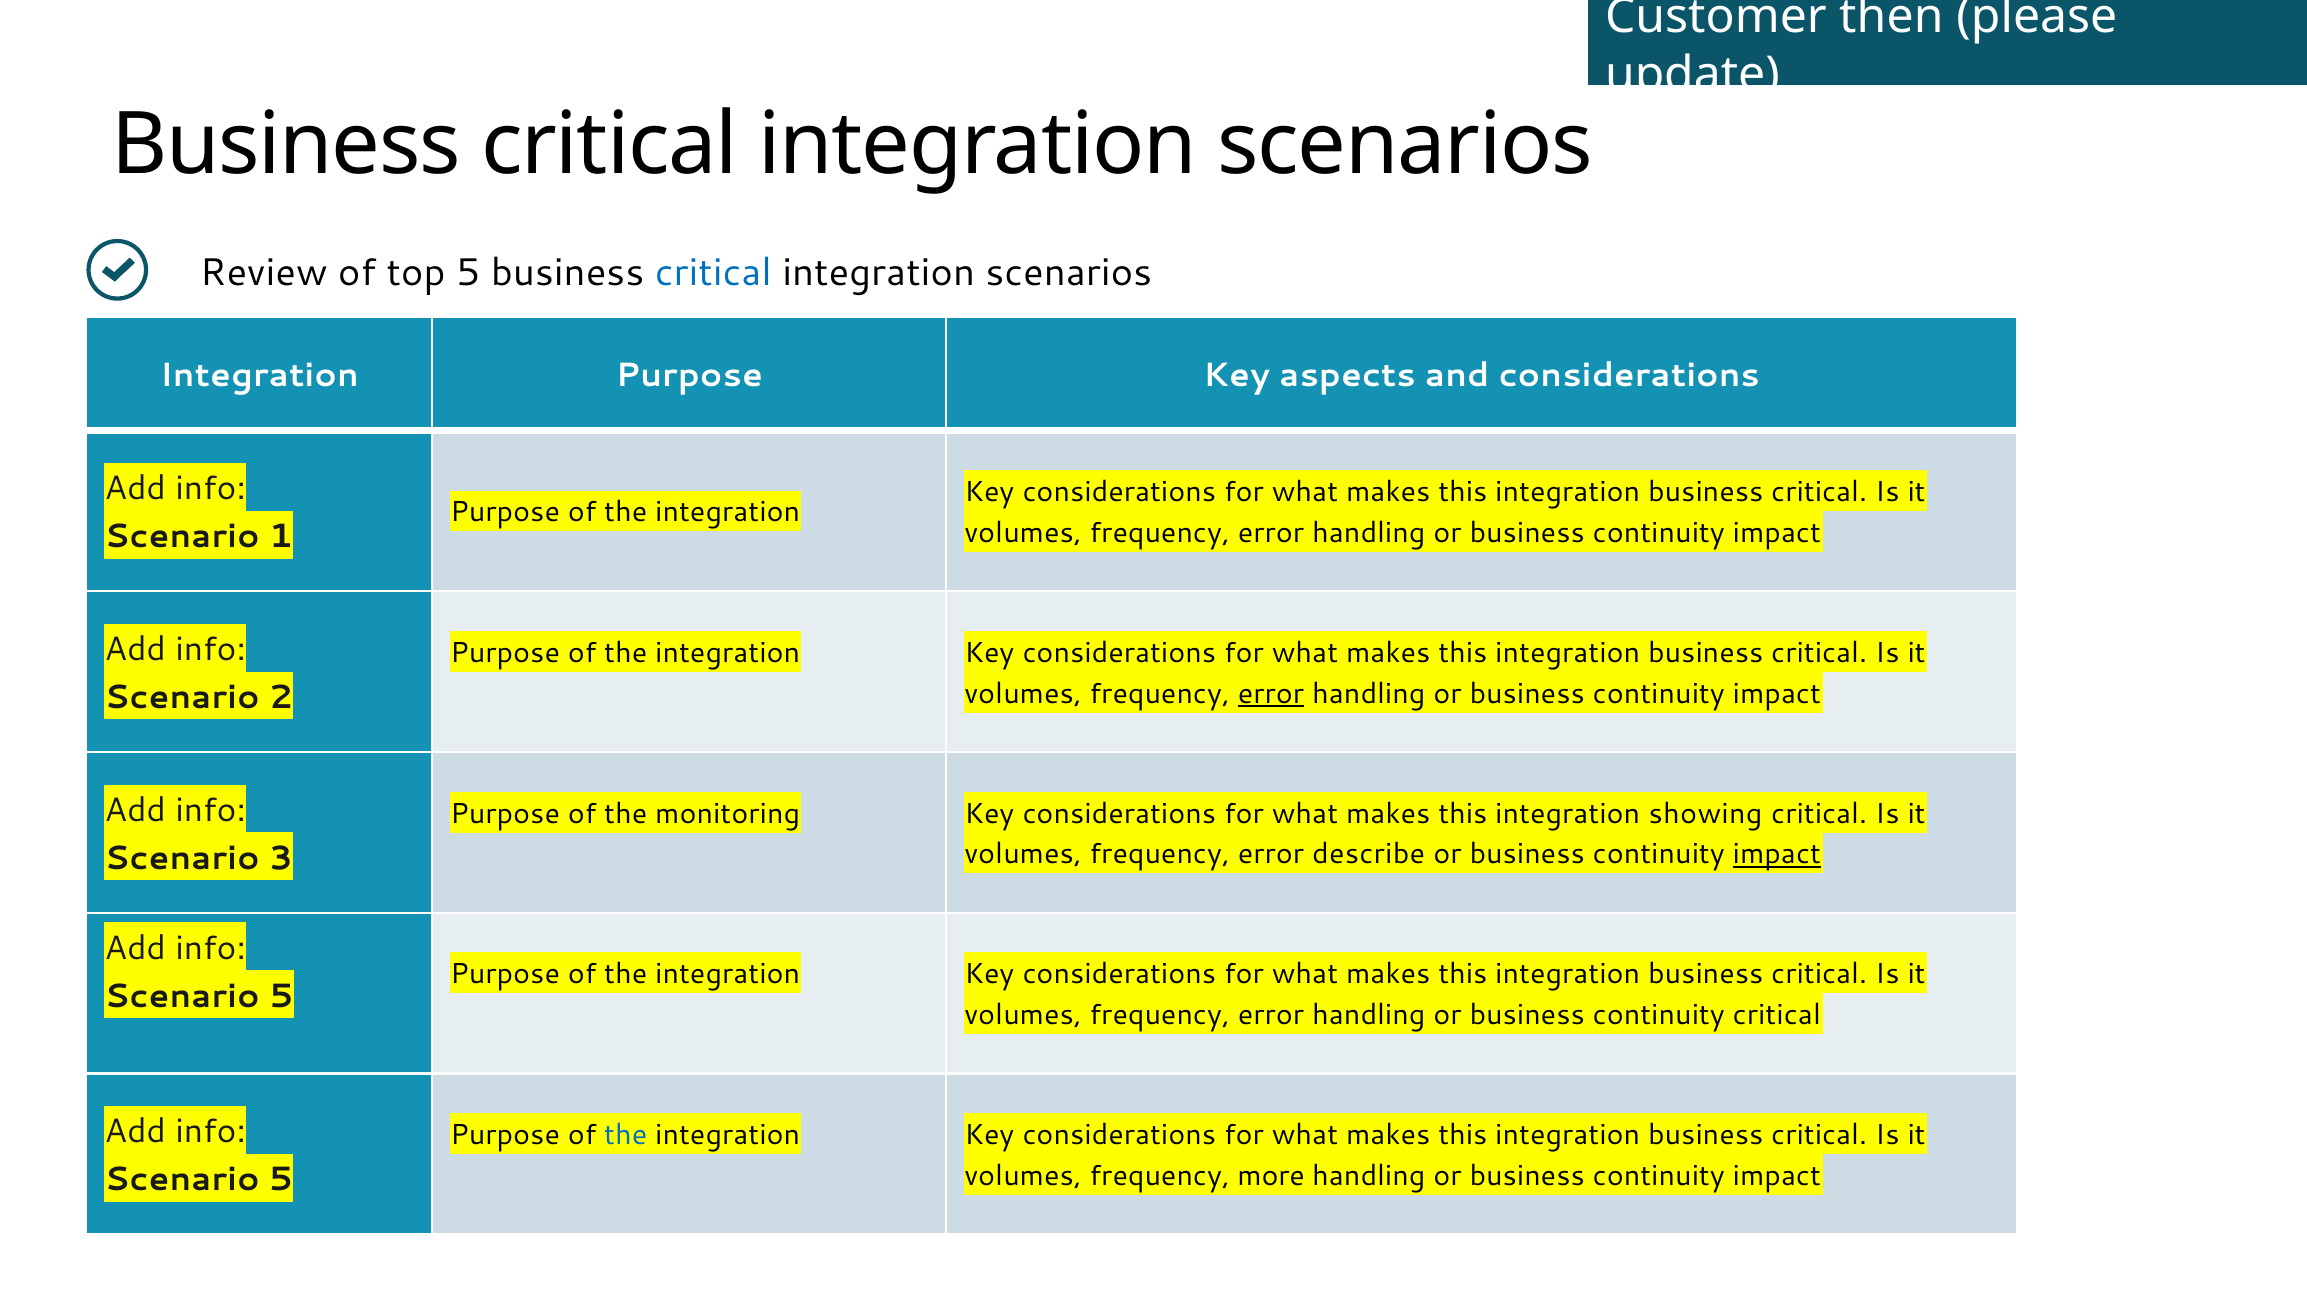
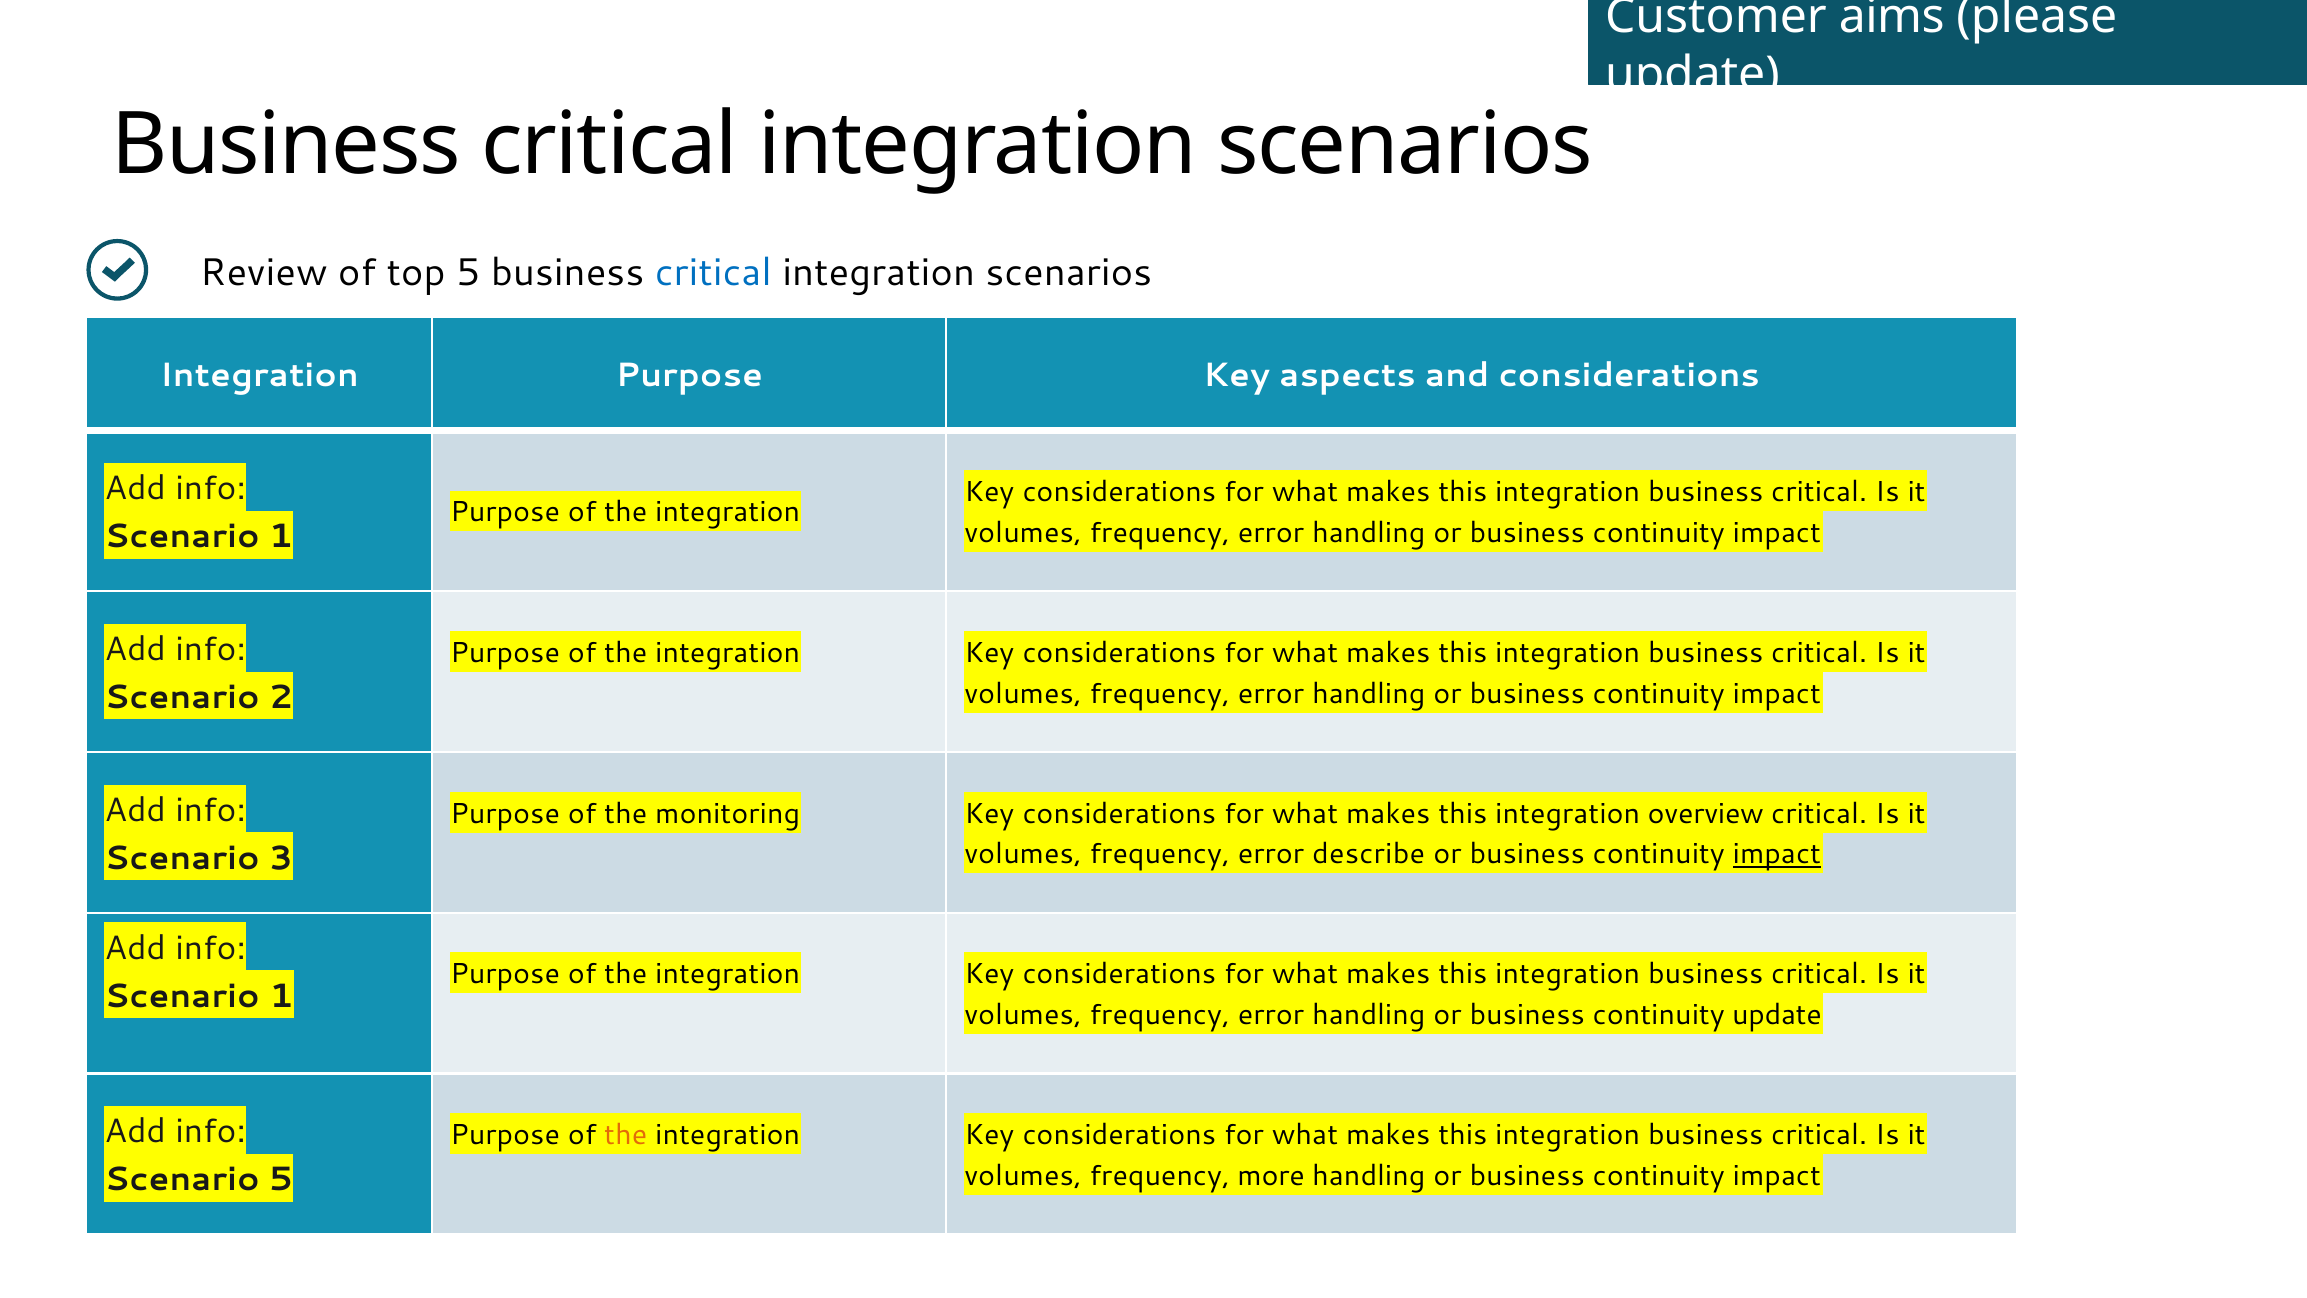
then: then -> aims
error at (1271, 693) underline: present -> none
showing: showing -> overview
5 at (281, 996): 5 -> 1
continuity critical: critical -> update
the at (626, 1135) colour: blue -> orange
